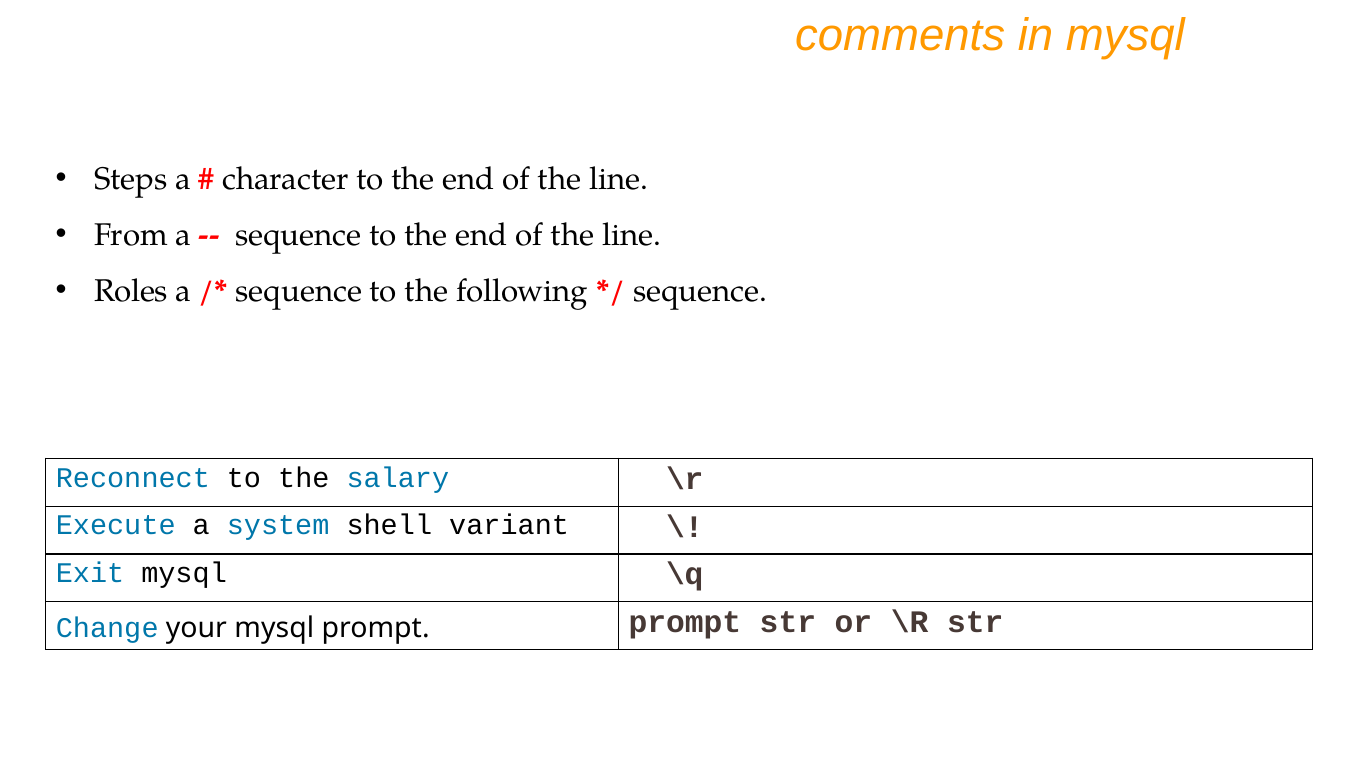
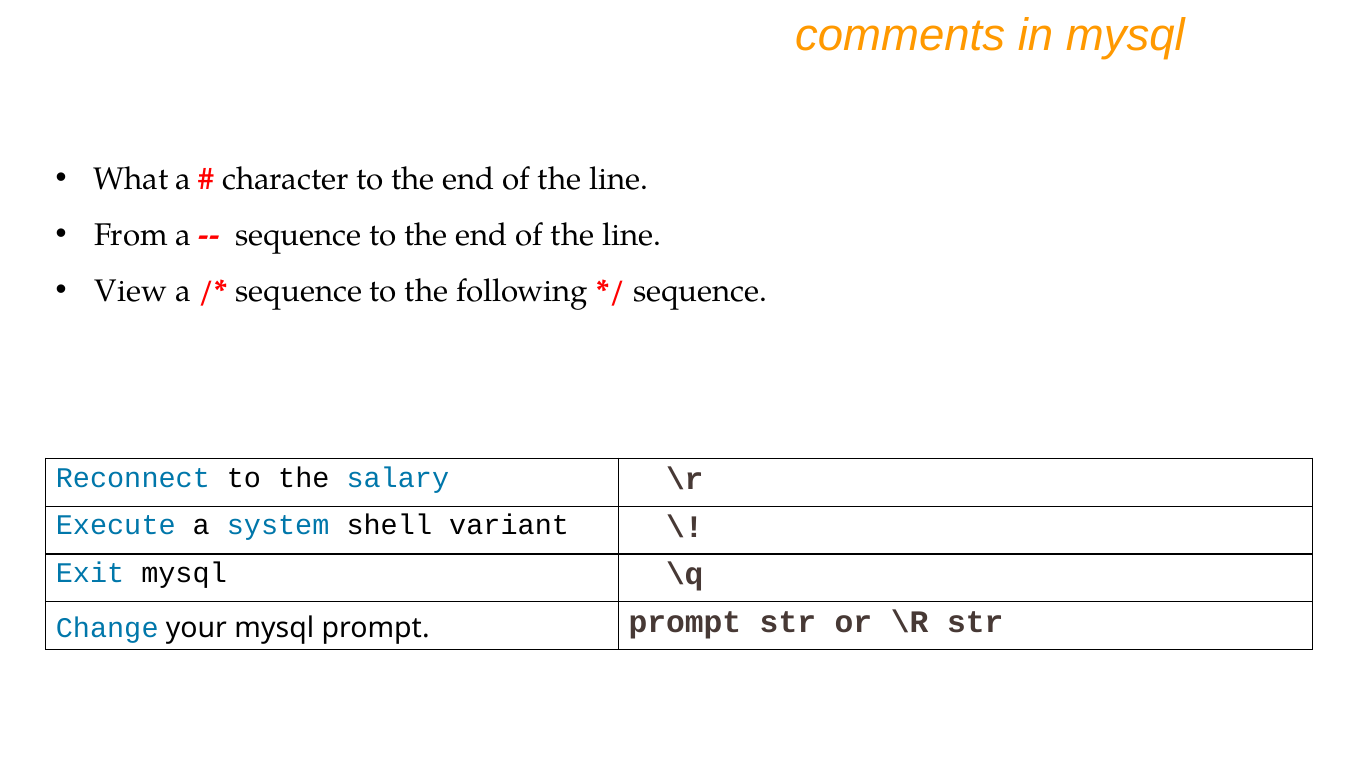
Steps: Steps -> What
Roles: Roles -> View
